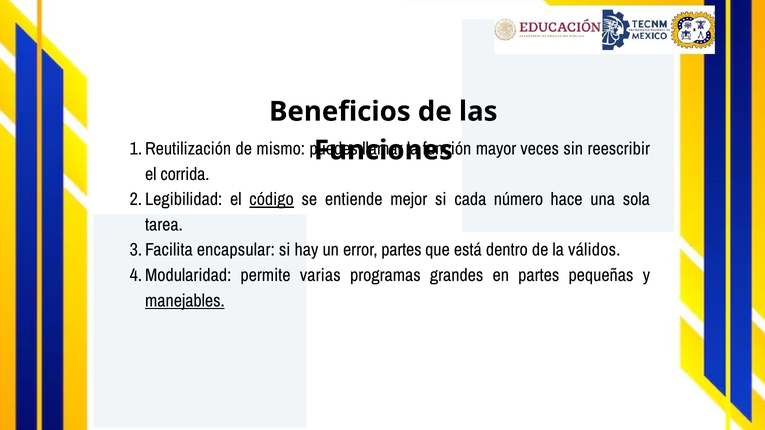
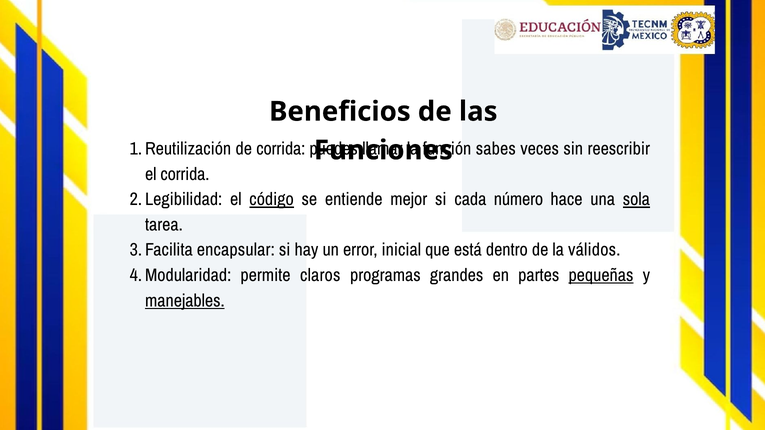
de mismo: mismo -> corrida
mayor: mayor -> sabes
sola underline: none -> present
error partes: partes -> inicial
varias: varias -> claros
pequeñas underline: none -> present
